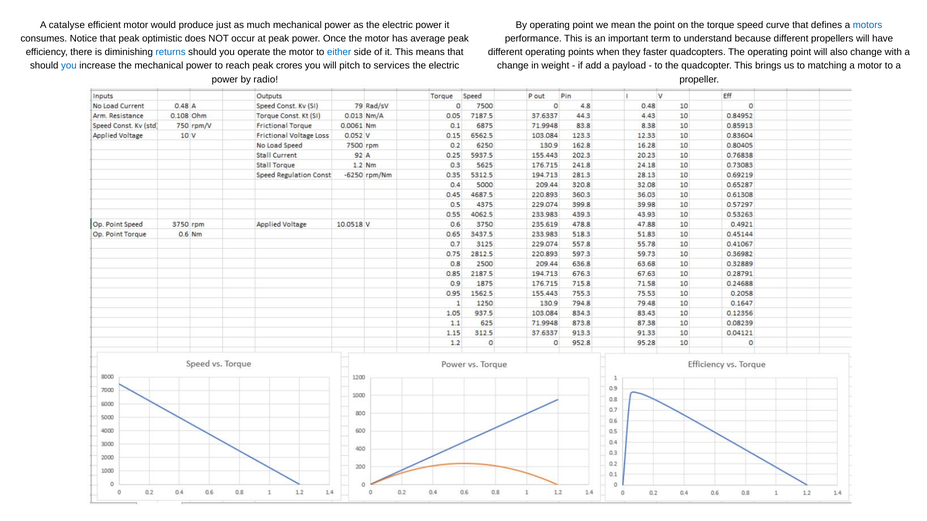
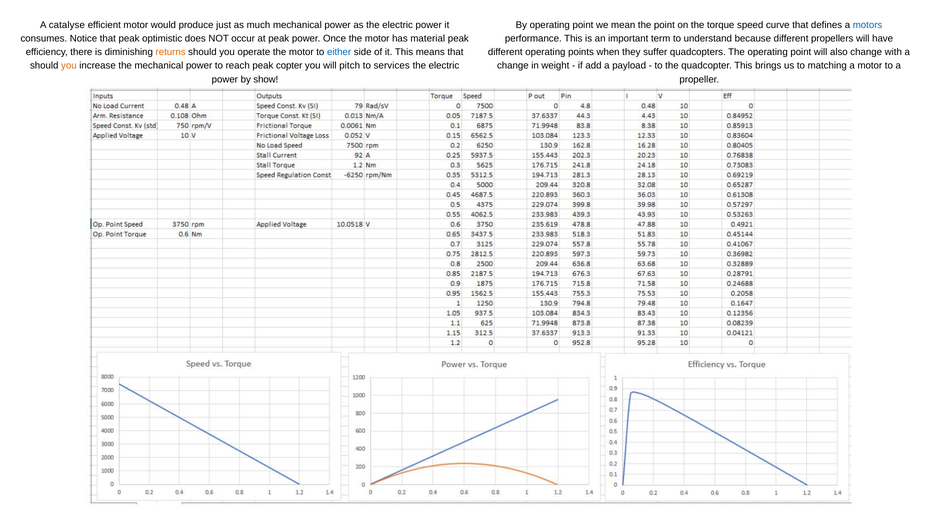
average: average -> material
returns colour: blue -> orange
faster: faster -> suffer
you at (69, 66) colour: blue -> orange
crores: crores -> copter
radio: radio -> show
